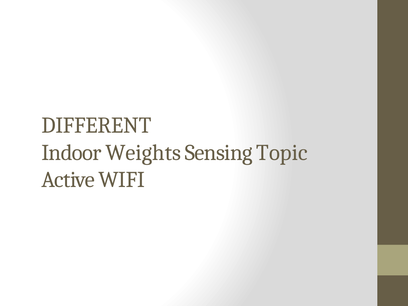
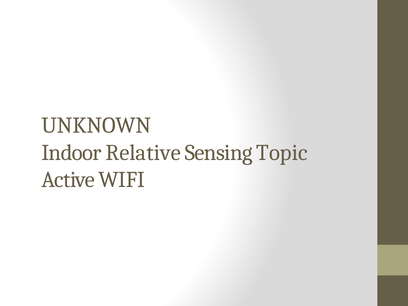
DIFFERENT: DIFFERENT -> UNKNOWN
Weights: Weights -> Relative
